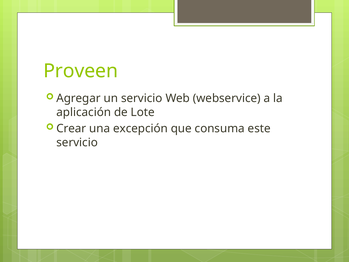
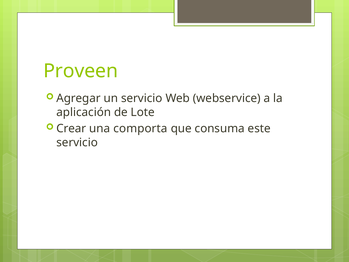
excepción: excepción -> comporta
